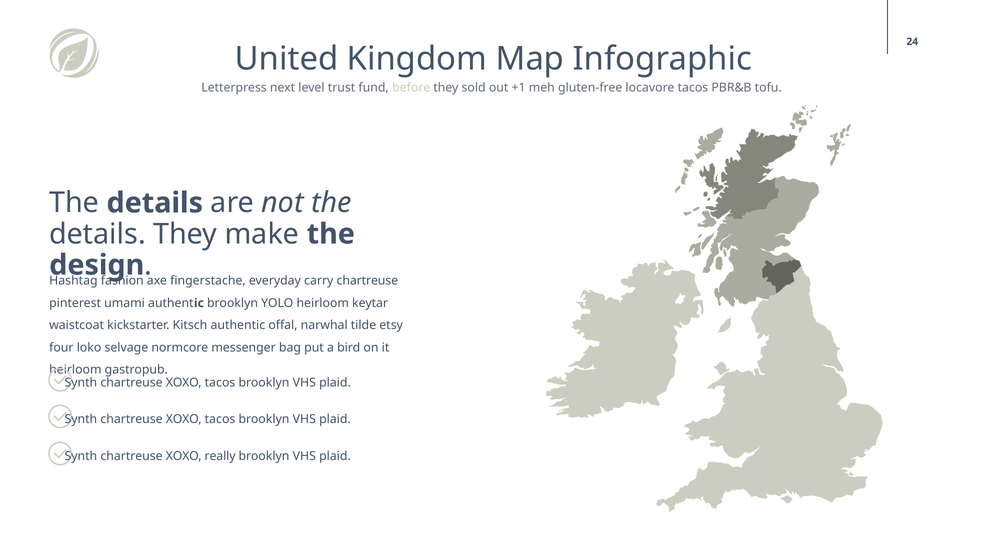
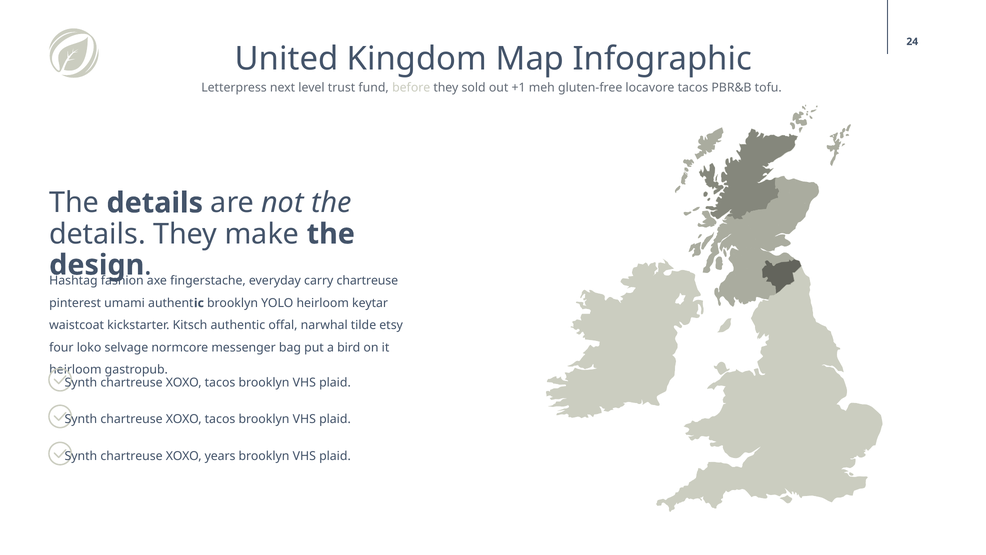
really: really -> years
